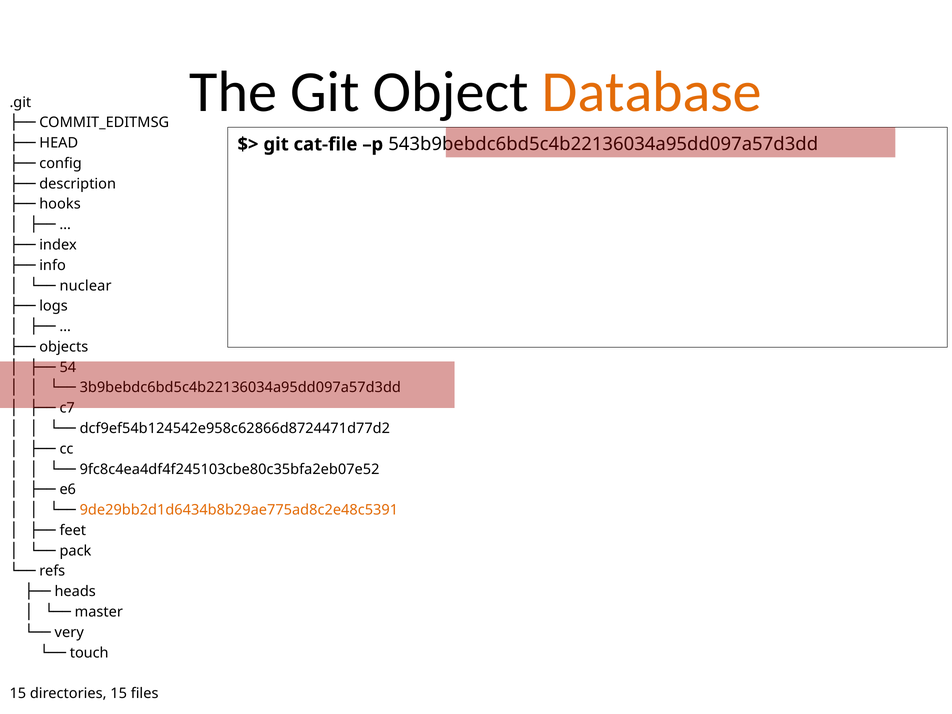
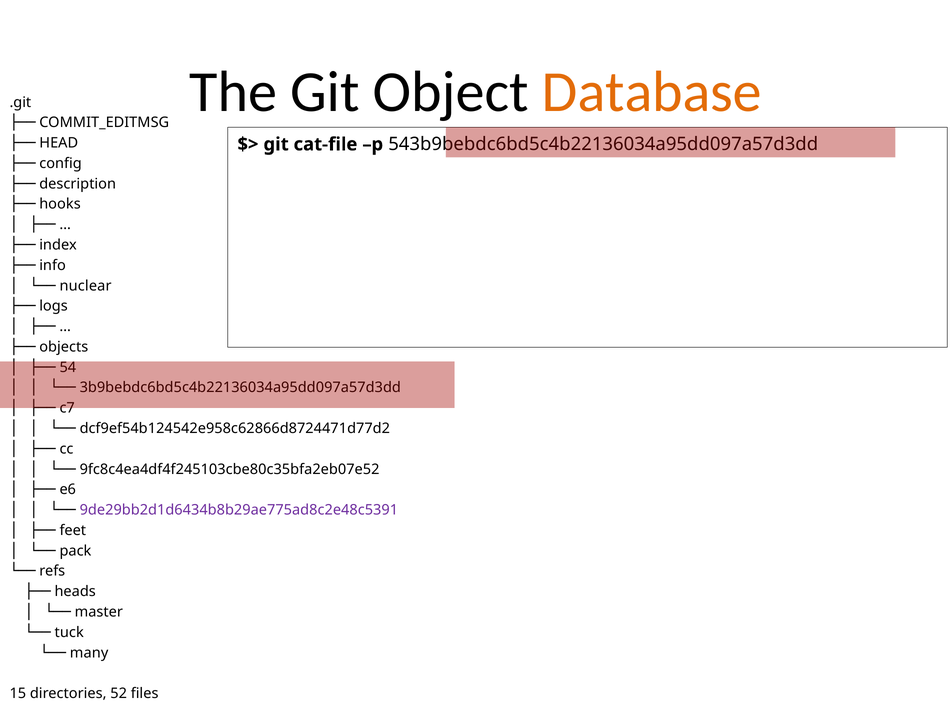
9de29bb2d1d6434b8b29ae775ad8c2e48c5391 colour: orange -> purple
very: very -> tuck
touch: touch -> many
directories 15: 15 -> 52
